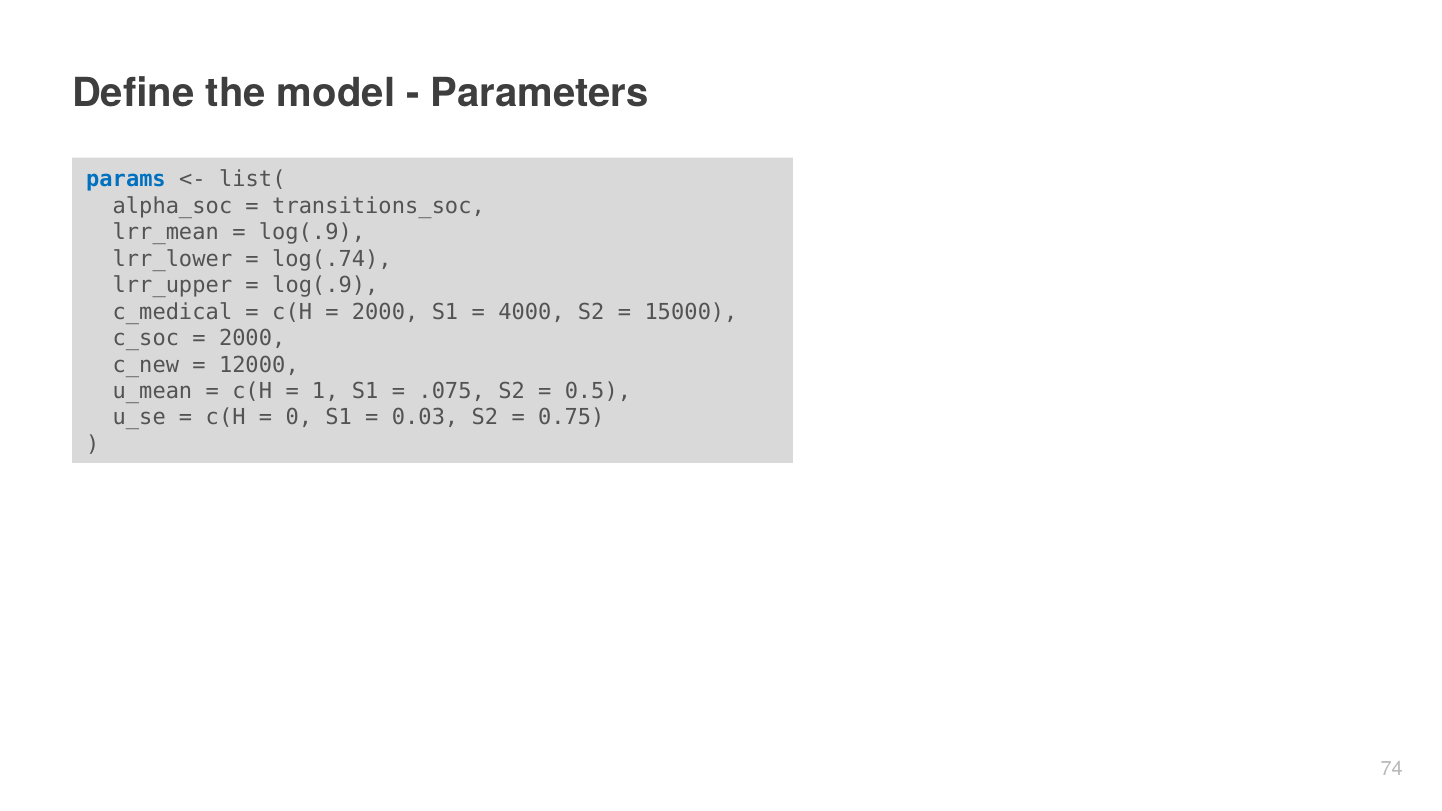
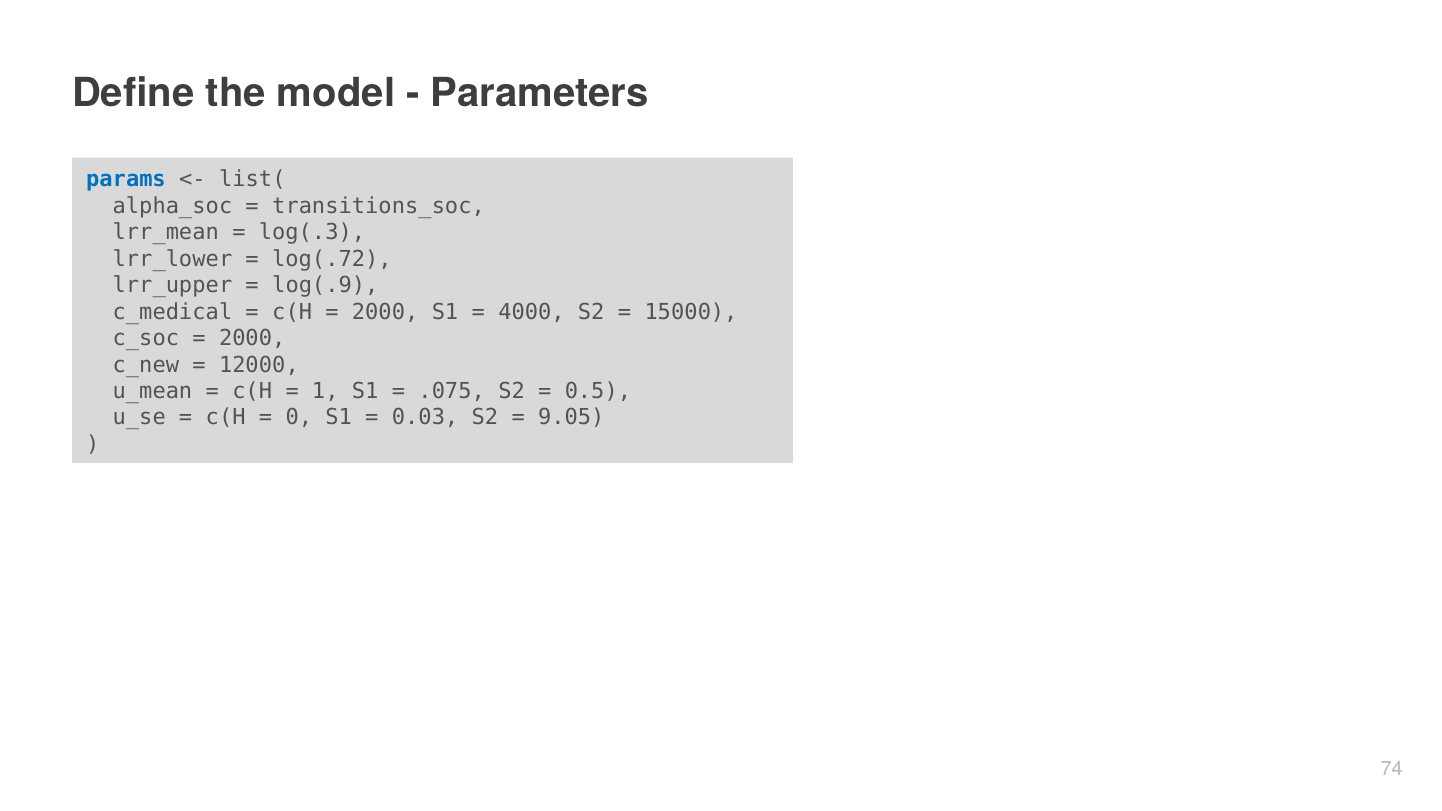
log(.9 at (312, 233): log(.9 -> log(.3
log(.74: log(.74 -> log(.72
0.75: 0.75 -> 9.05
